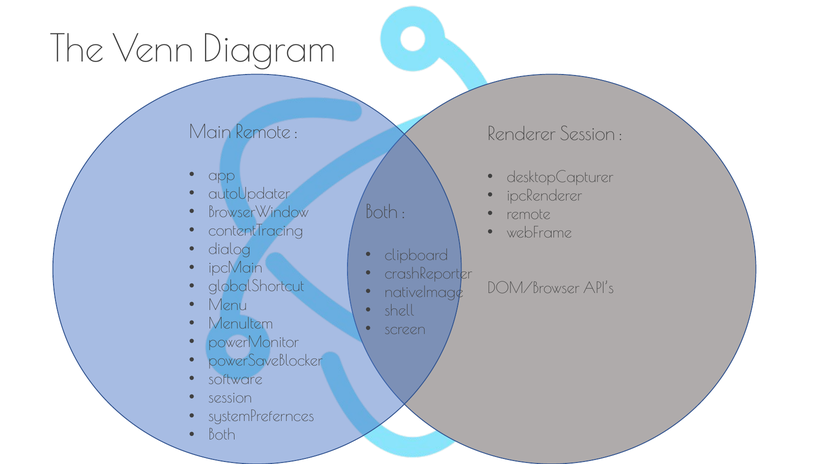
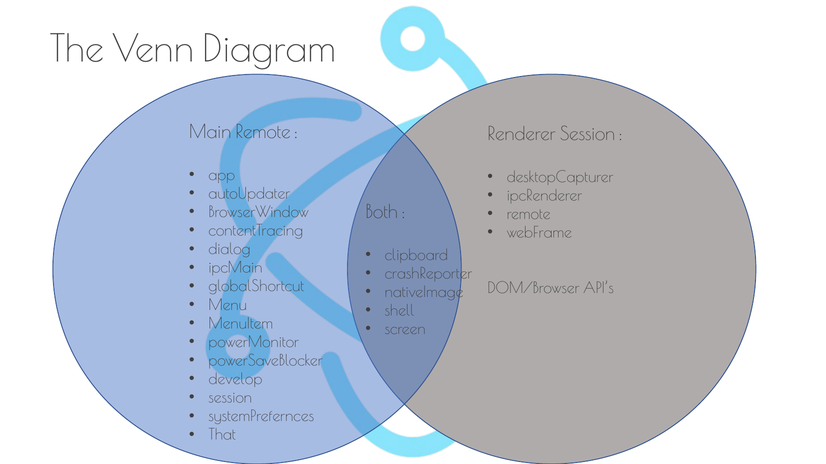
software: software -> develop
Both at (222, 435): Both -> That
